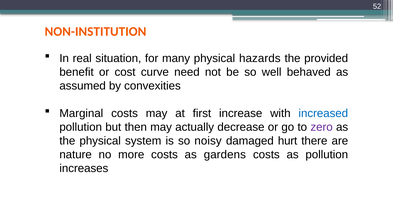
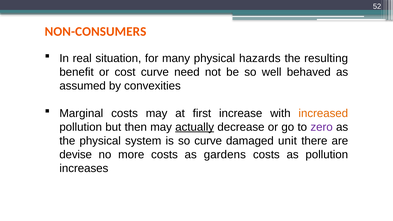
NON-INSTITUTION: NON-INSTITUTION -> NON-CONSUMERS
provided: provided -> resulting
increased colour: blue -> orange
actually underline: none -> present
so noisy: noisy -> curve
hurt: hurt -> unit
nature at (76, 155): nature -> devise
